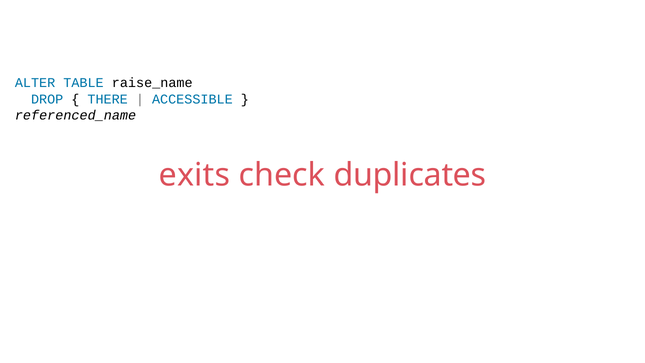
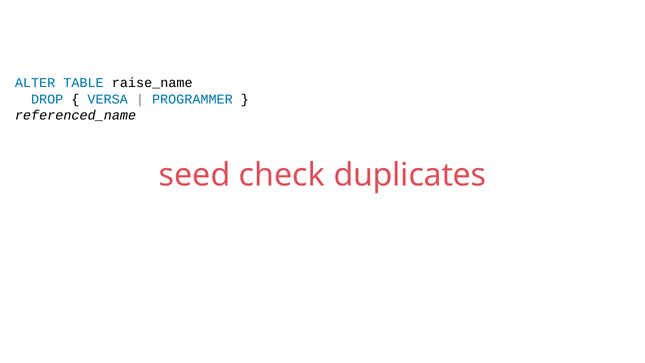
THERE: THERE -> VERSA
ACCESSIBLE: ACCESSIBLE -> PROGRAMMER
exits: exits -> seed
